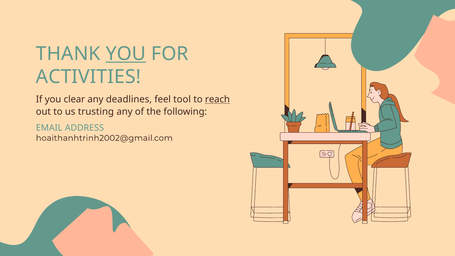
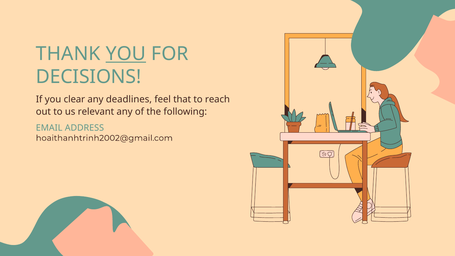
ACTIVITIES: ACTIVITIES -> DECISIONS
tool: tool -> that
reach underline: present -> none
trusting: trusting -> relevant
